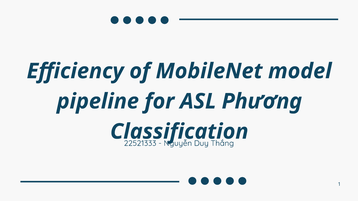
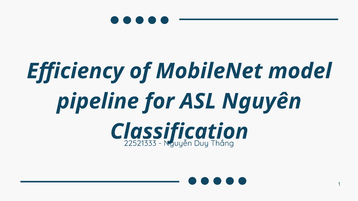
Phương: Phương -> Nguyên
